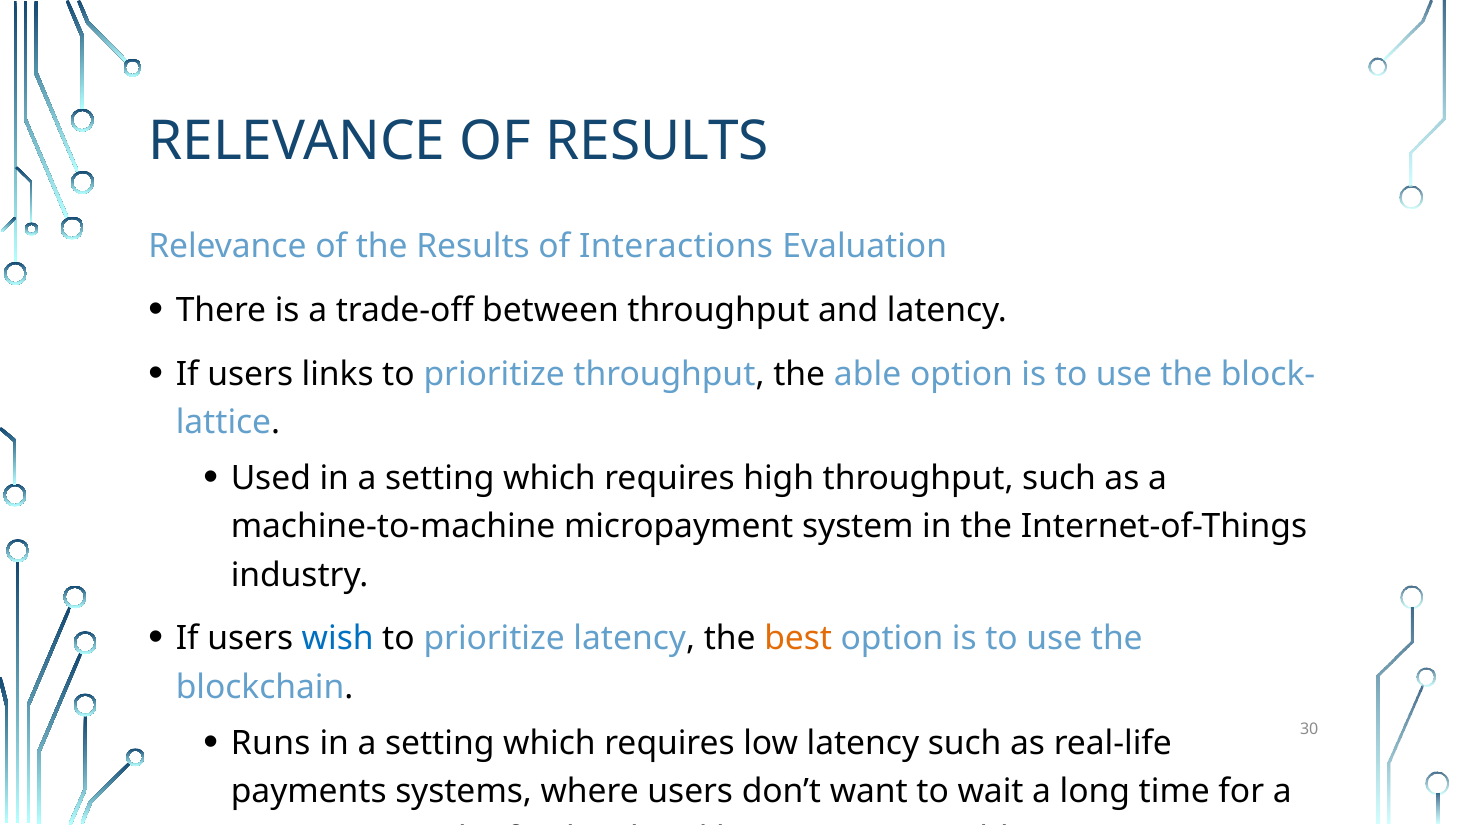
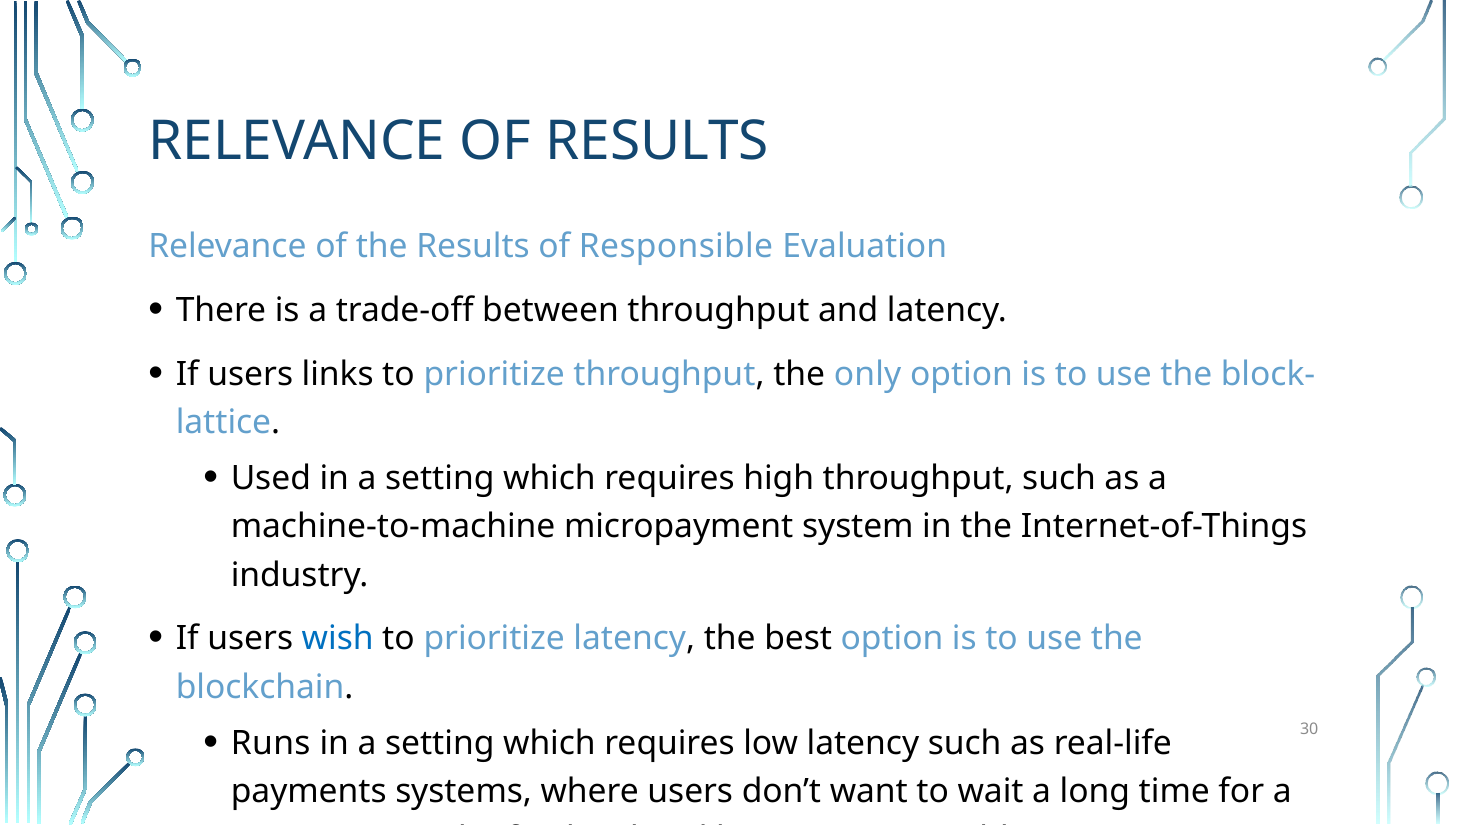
Interactions: Interactions -> Responsible
able: able -> only
best colour: orange -> black
